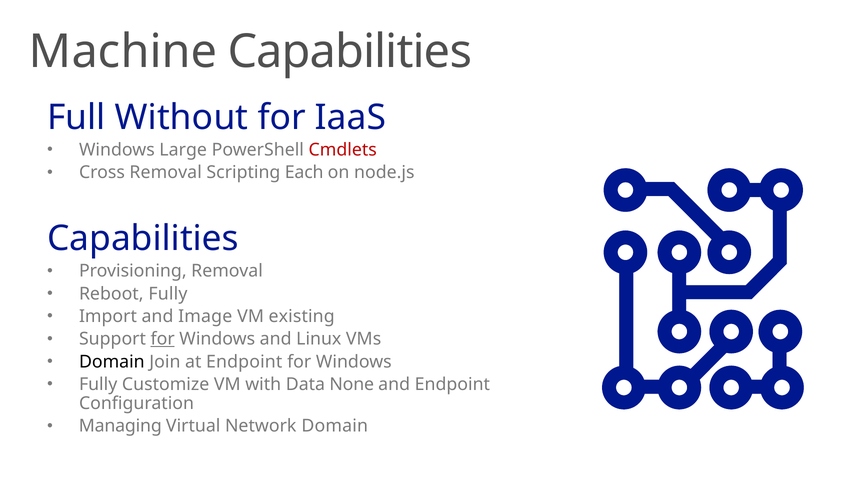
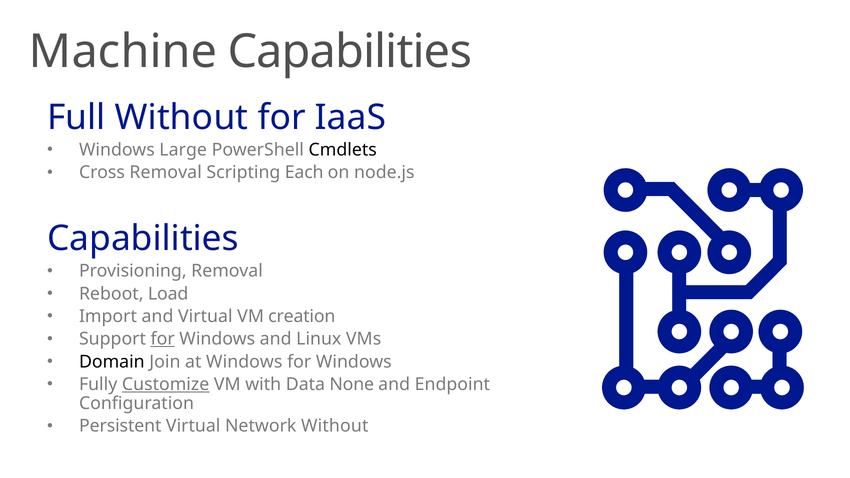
Cmdlets colour: red -> black
Reboot Fully: Fully -> Load
and Image: Image -> Virtual
existing: existing -> creation
at Endpoint: Endpoint -> Windows
Customize underline: none -> present
Managing: Managing -> Persistent
Network Domain: Domain -> Without
